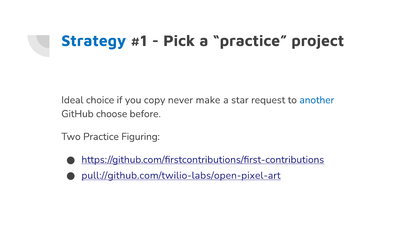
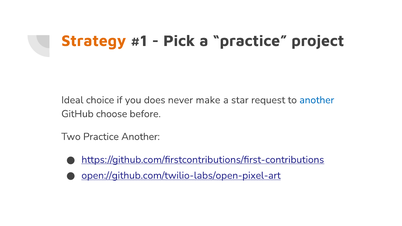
Strategy colour: blue -> orange
copy: copy -> does
Practice Figuring: Figuring -> Another
pull://github.com/twilio-labs/open-pixel-art: pull://github.com/twilio-labs/open-pixel-art -> open://github.com/twilio-labs/open-pixel-art
